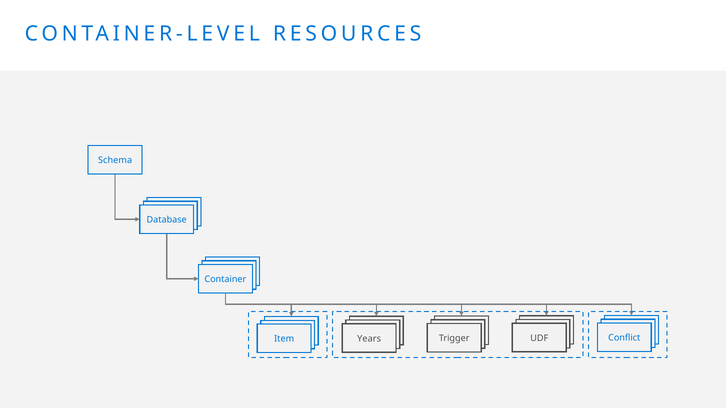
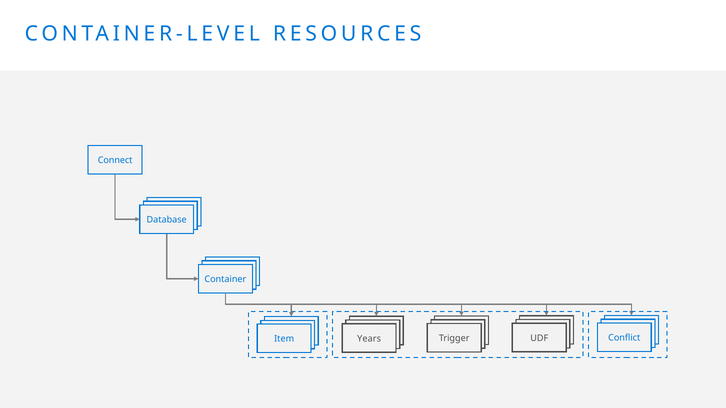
Schema: Schema -> Connect
